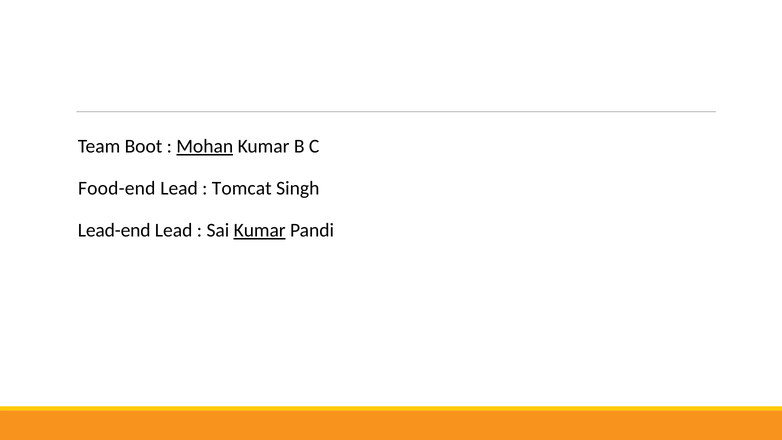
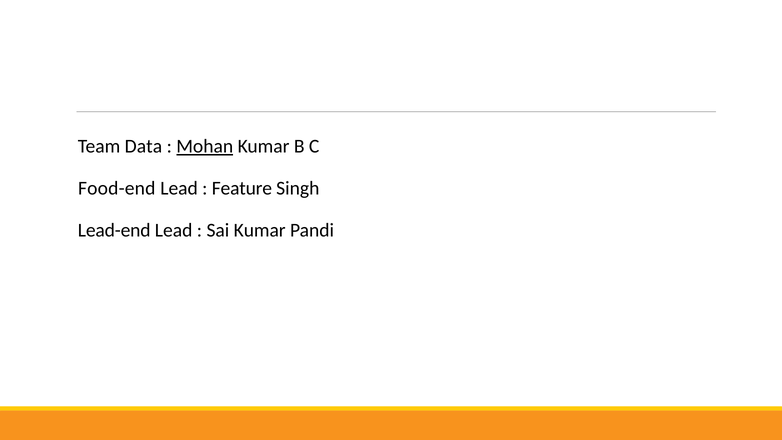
Boot: Boot -> Data
Tomcat: Tomcat -> Feature
Kumar at (260, 230) underline: present -> none
